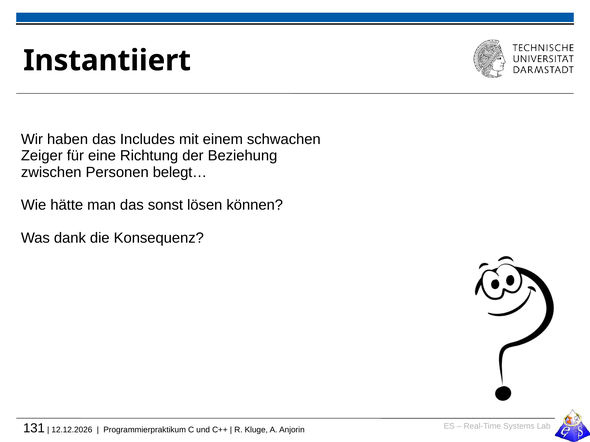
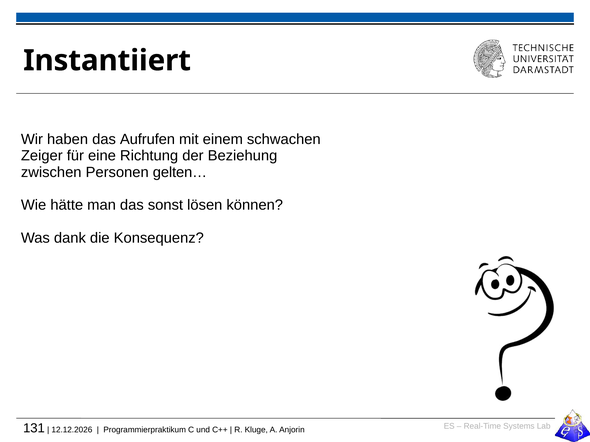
Includes: Includes -> Aufrufen
belegt…: belegt… -> gelten…
